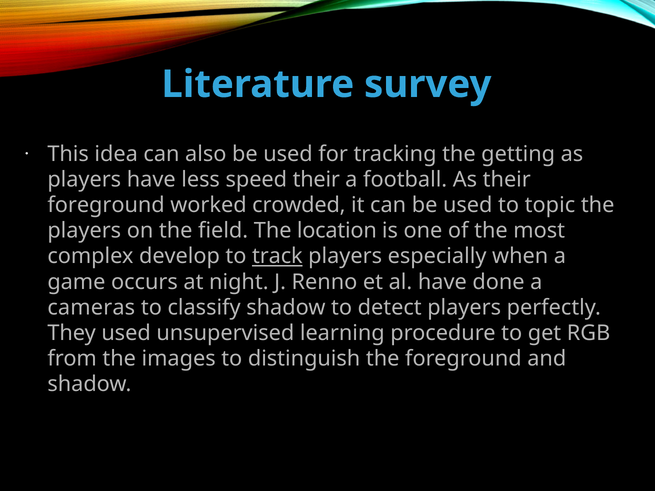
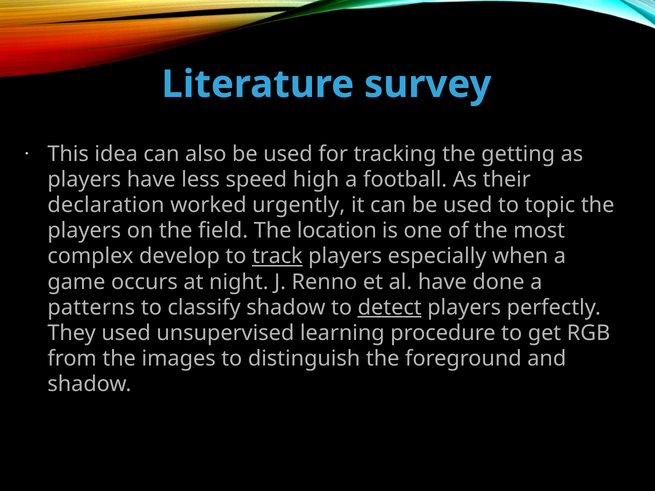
speed their: their -> high
foreground at (106, 205): foreground -> declaration
crowded: crowded -> urgently
cameras: cameras -> patterns
detect underline: none -> present
